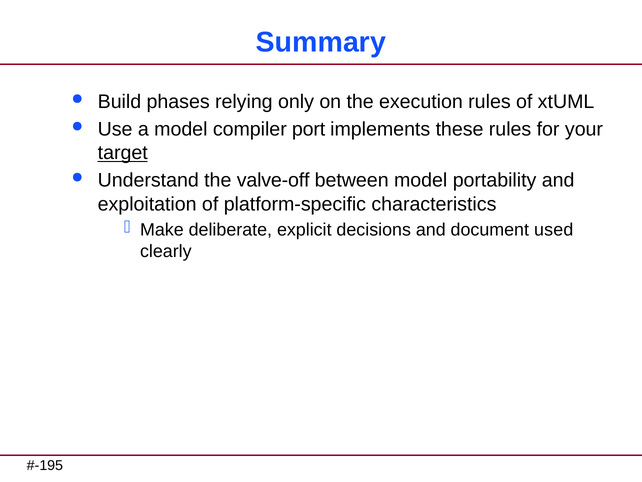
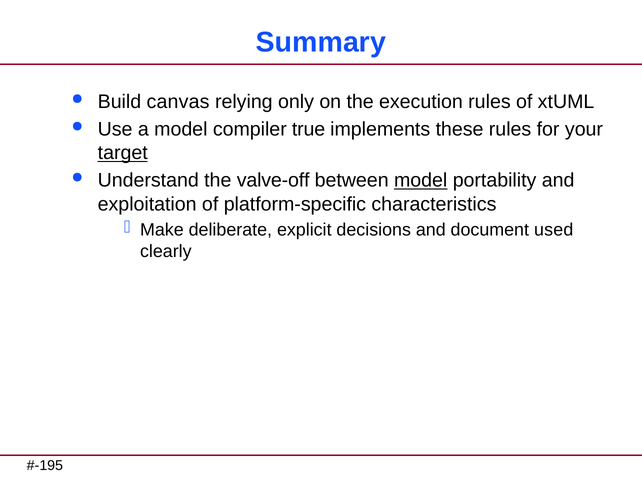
phases: phases -> canvas
port: port -> true
model at (421, 180) underline: none -> present
